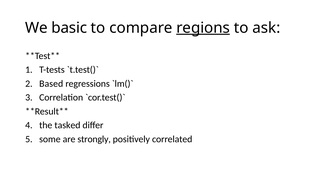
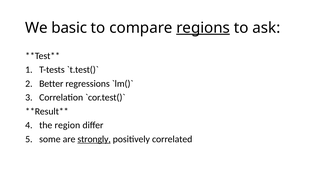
Based: Based -> Better
tasked: tasked -> region
strongly underline: none -> present
